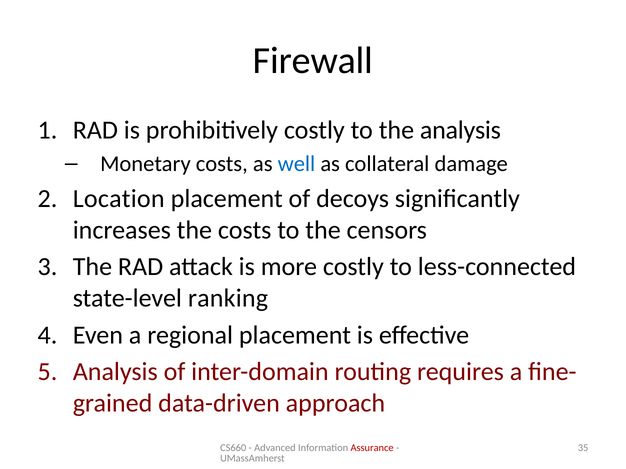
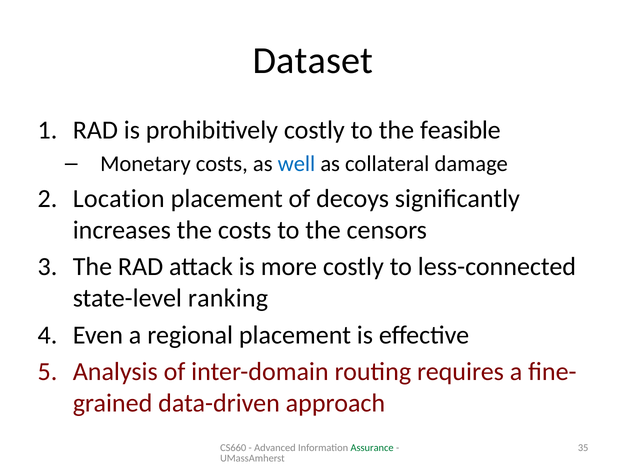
Firewall: Firewall -> Dataset
the analysis: analysis -> feasible
Assurance colour: red -> green
